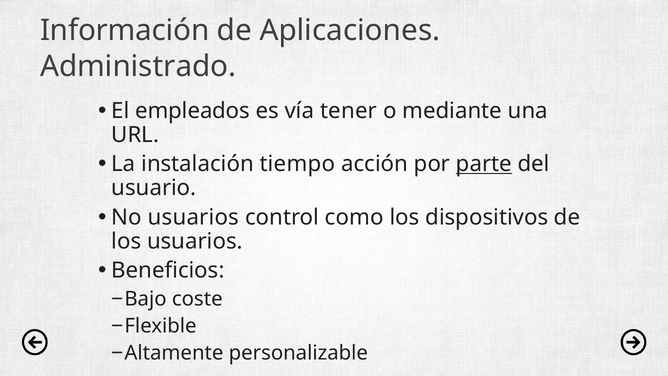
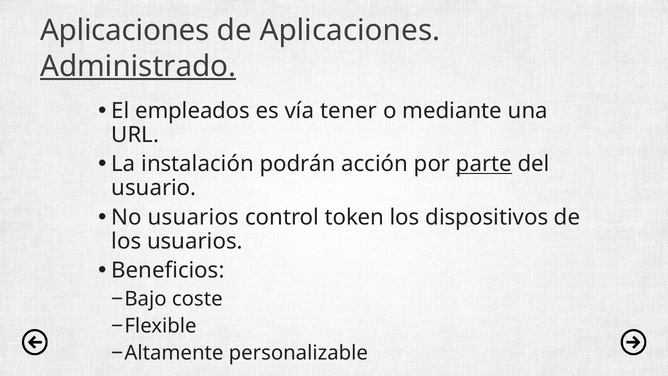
Información at (125, 31): Información -> Aplicaciones
Administrado underline: none -> present
tiempo: tiempo -> podrán
como: como -> token
